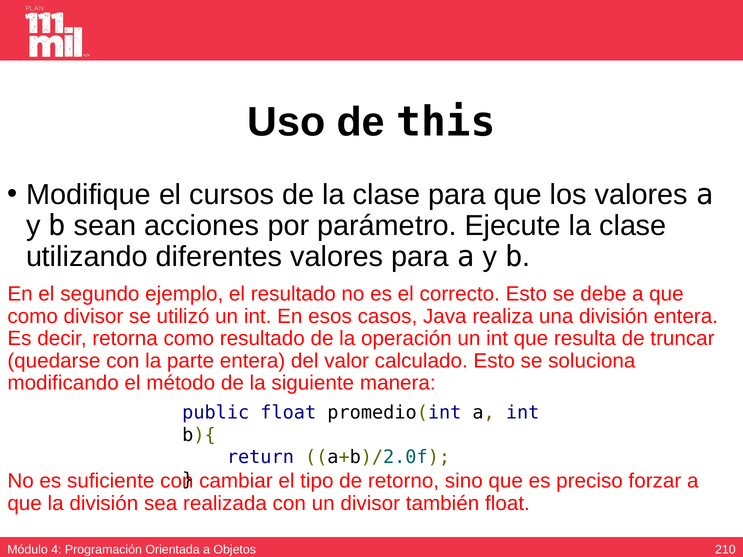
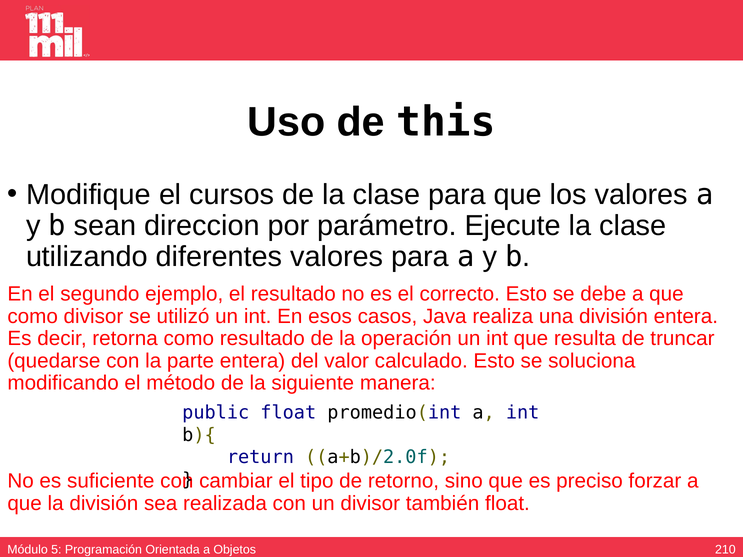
acciones: acciones -> direccion
4: 4 -> 5
